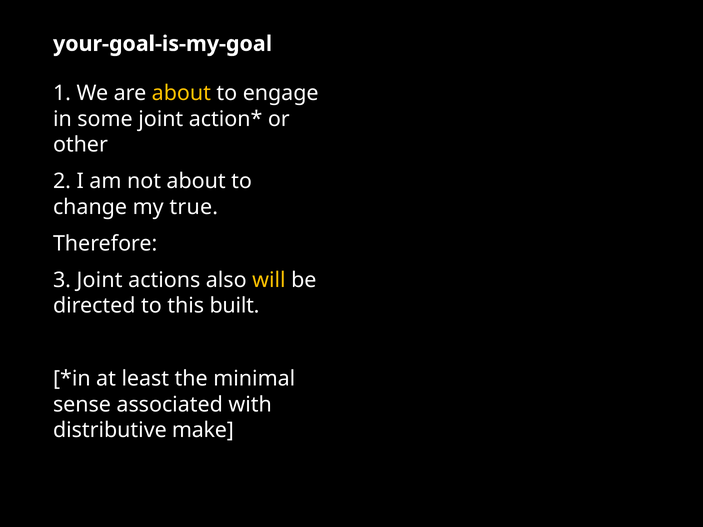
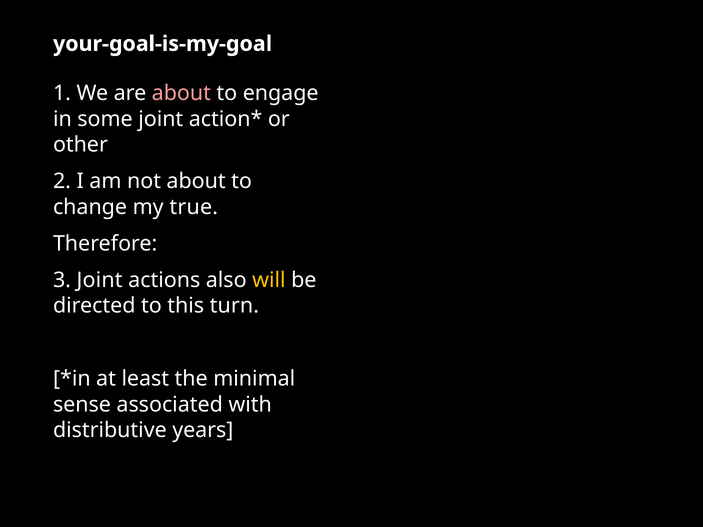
about at (181, 93) colour: yellow -> pink
built: built -> turn
make: make -> years
